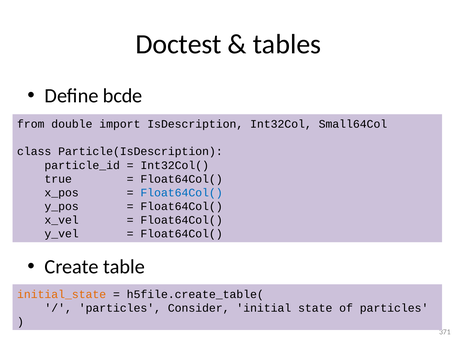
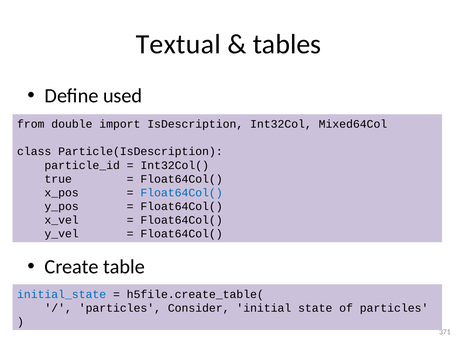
Doctest: Doctest -> Textual
bcde: bcde -> used
Small64Col: Small64Col -> Mixed64Col
initial_state colour: orange -> blue
